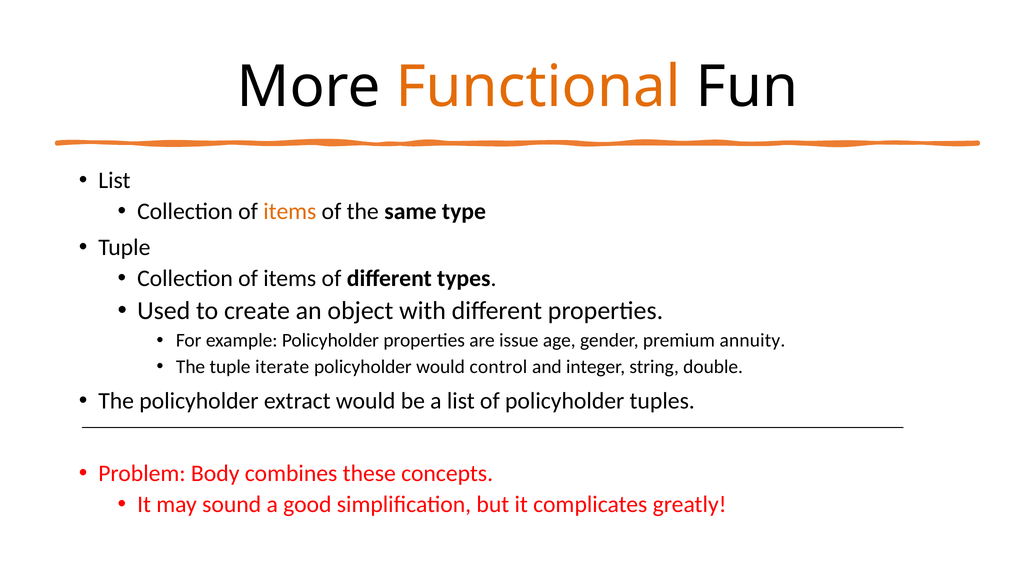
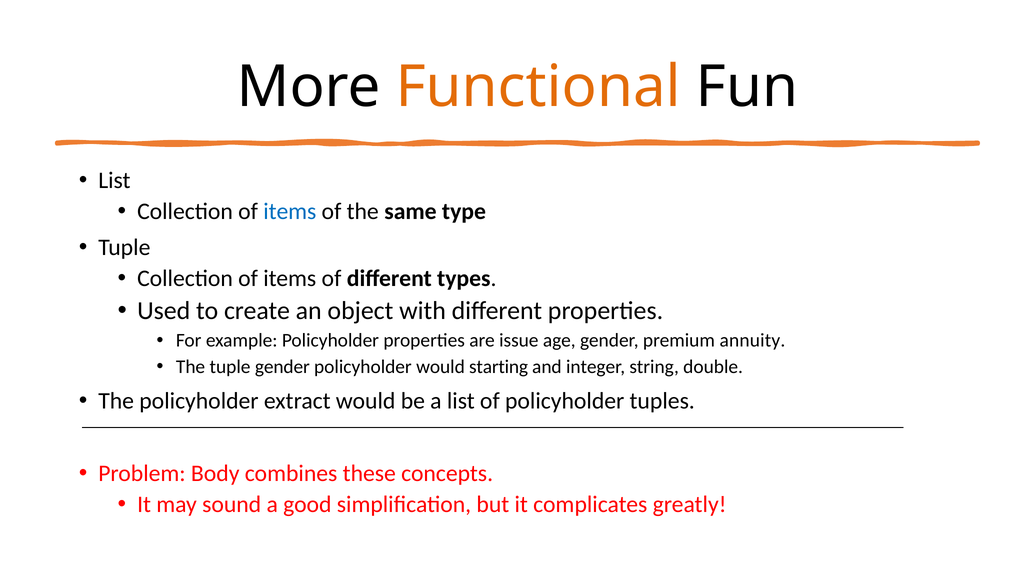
items at (290, 211) colour: orange -> blue
tuple iterate: iterate -> gender
control: control -> starting
